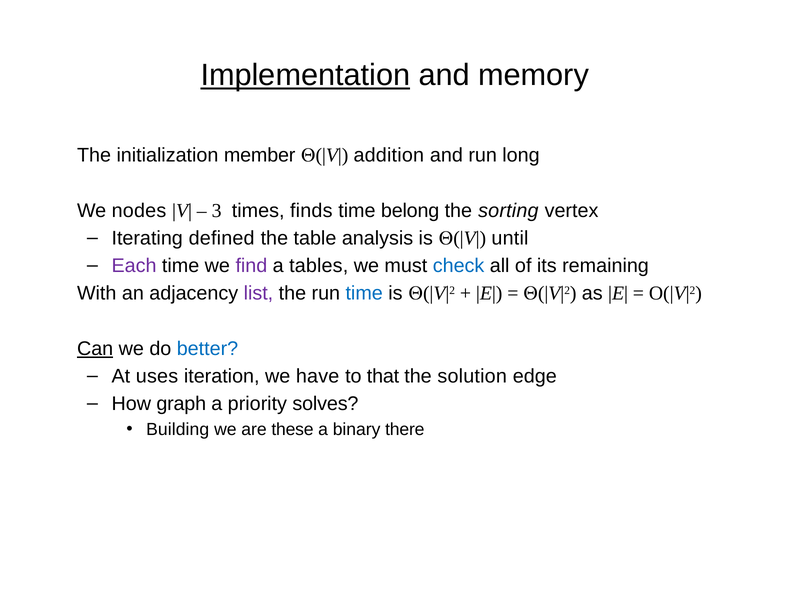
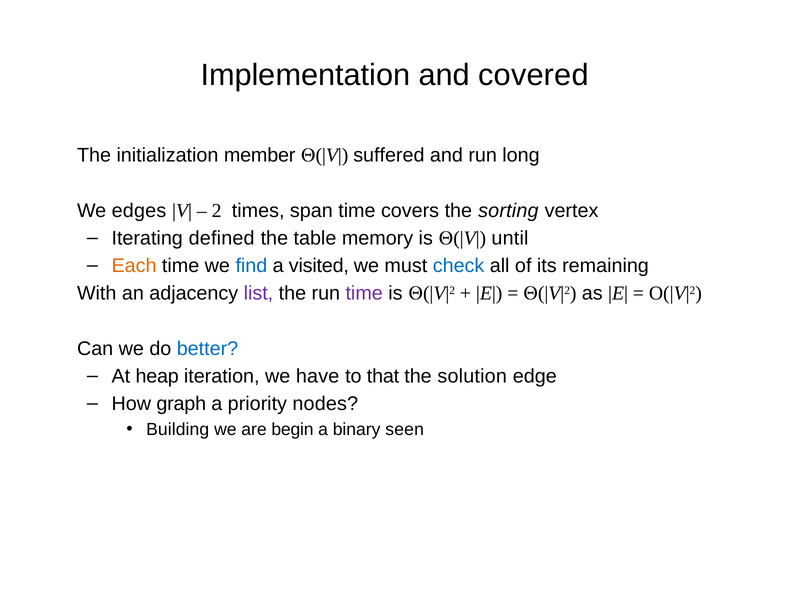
Implementation underline: present -> none
memory: memory -> covered
addition: addition -> suffered
nodes: nodes -> edges
3: 3 -> 2
finds: finds -> span
belong: belong -> covers
analysis: analysis -> memory
Each colour: purple -> orange
find colour: purple -> blue
tables: tables -> visited
time at (364, 294) colour: blue -> purple
Can underline: present -> none
uses: uses -> heap
solves: solves -> nodes
these: these -> begin
there: there -> seen
